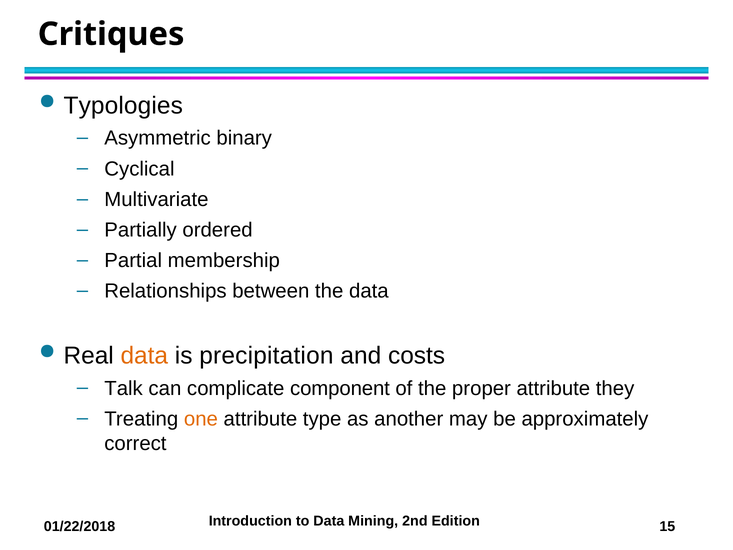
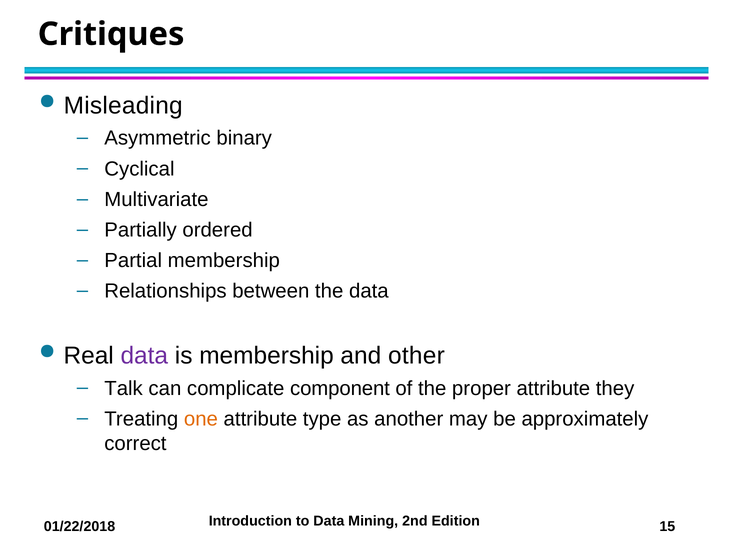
Typologies: Typologies -> Misleading
data at (144, 355) colour: orange -> purple
is precipitation: precipitation -> membership
costs: costs -> other
